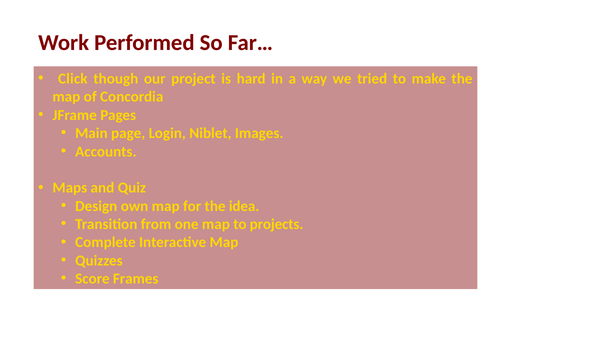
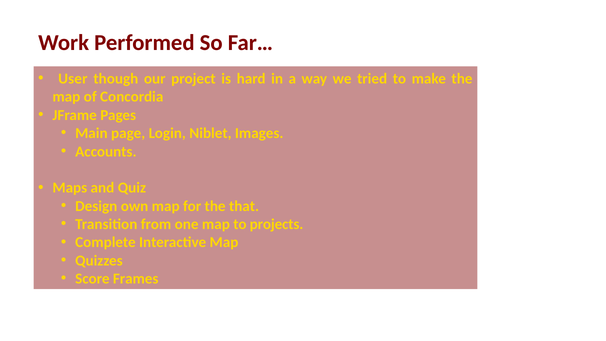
Click: Click -> User
idea: idea -> that
